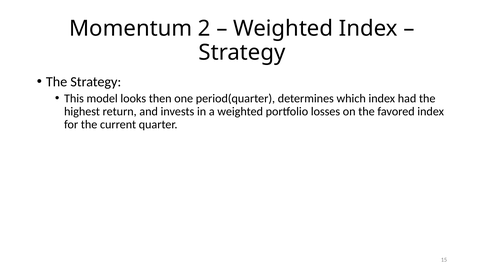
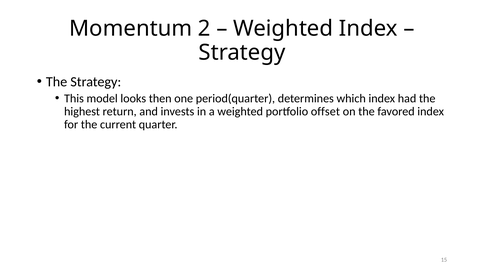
losses: losses -> offset
